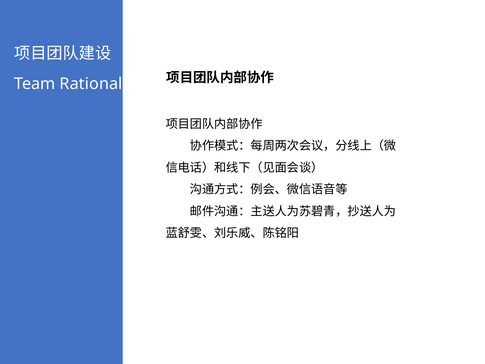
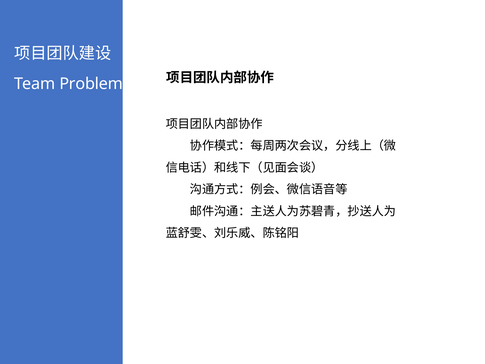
Rational: Rational -> Problem
